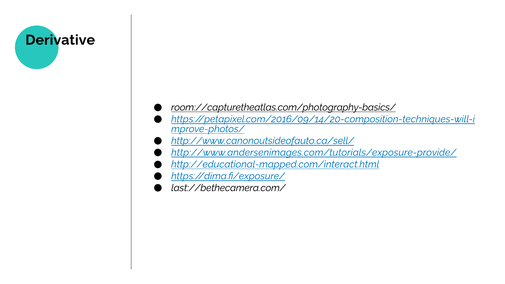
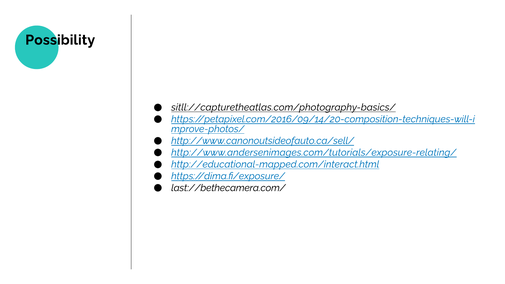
Derivative: Derivative -> Possibility
room://capturetheatlas.com/photography-basics/: room://capturetheatlas.com/photography-basics/ -> sitll://capturetheatlas.com/photography-basics/
http://www.andersenimages.com/tutorials/exposure-provide/: http://www.andersenimages.com/tutorials/exposure-provide/ -> http://www.andersenimages.com/tutorials/exposure-relating/
